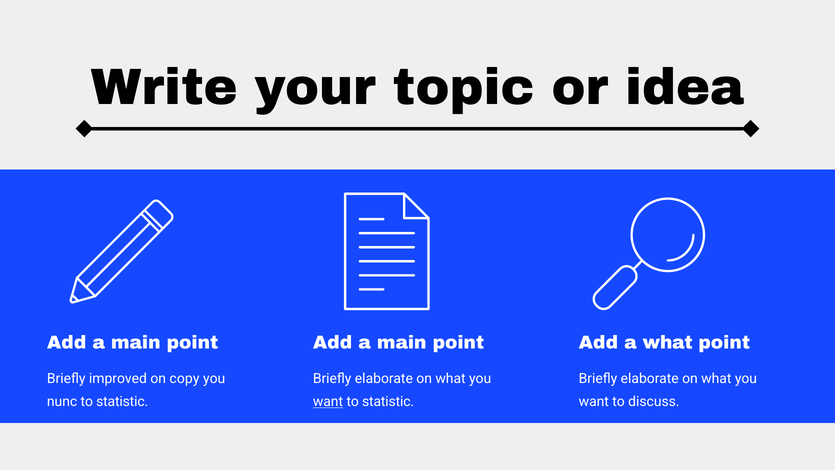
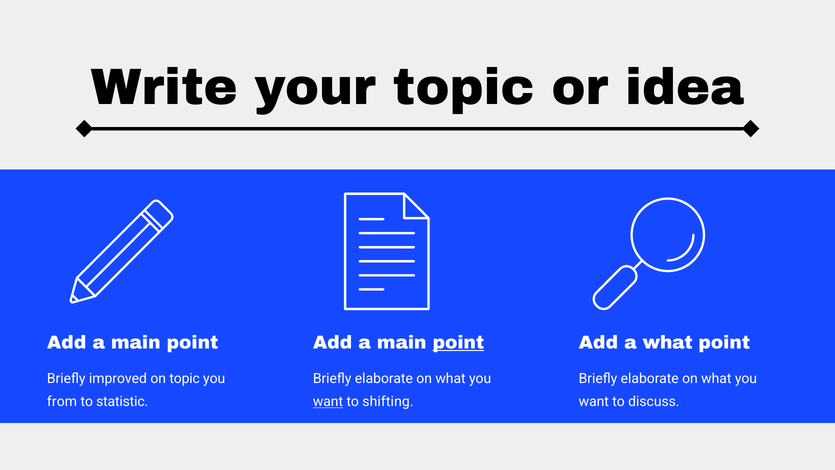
point at (458, 342) underline: none -> present
on copy: copy -> topic
statistic at (388, 402): statistic -> shifting
nunc: nunc -> from
